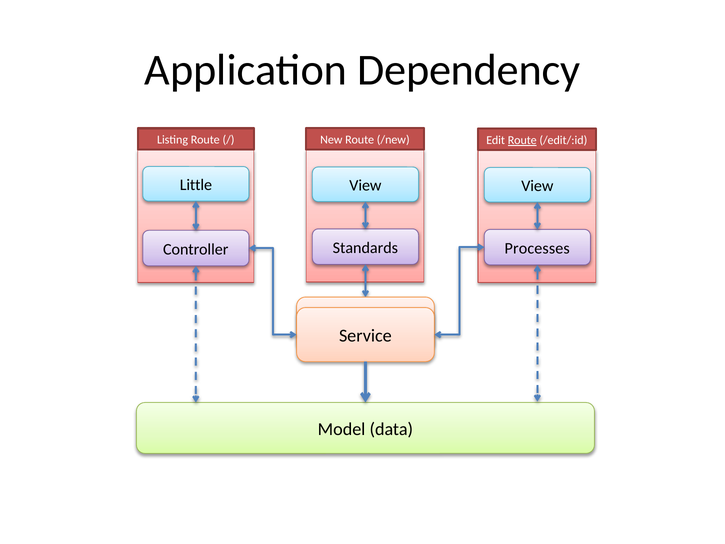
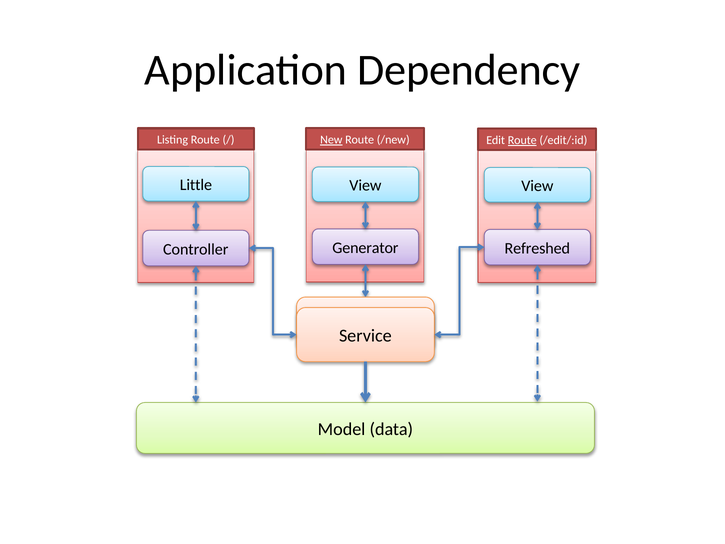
New underline: none -> present
Standards: Standards -> Generator
Processes: Processes -> Refreshed
